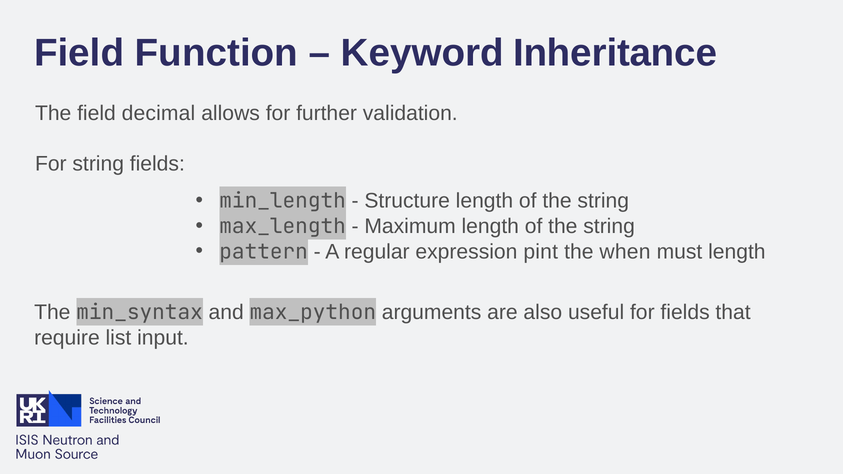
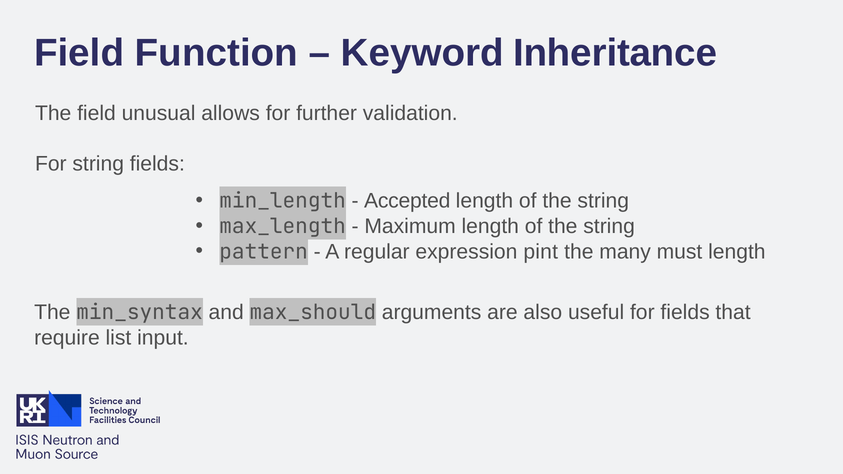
decimal: decimal -> unusual
Structure: Structure -> Accepted
when: when -> many
max_python: max_python -> max_should
